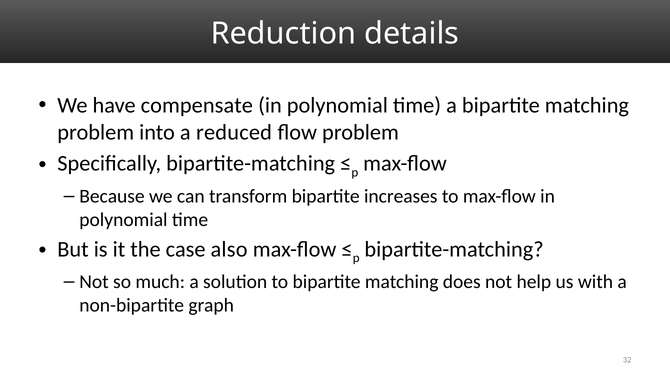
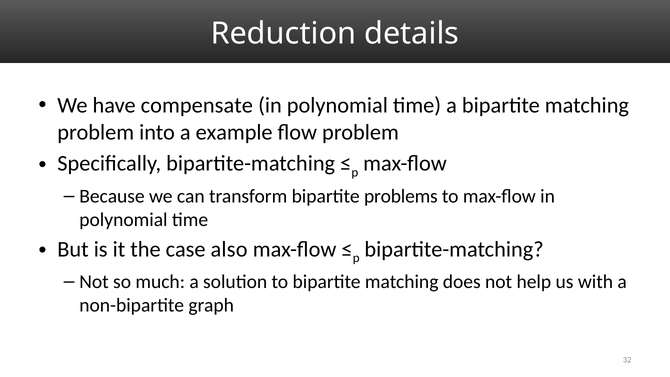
reduced: reduced -> example
increases: increases -> problems
